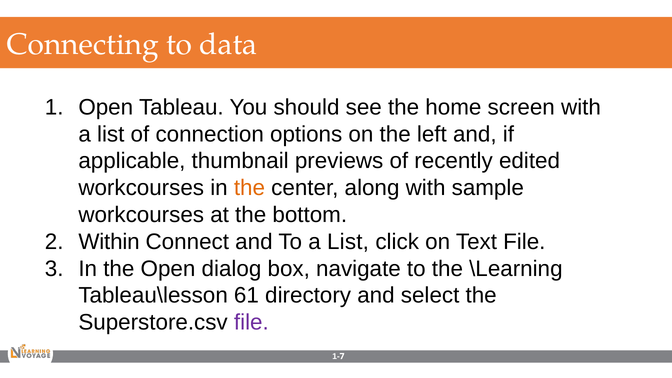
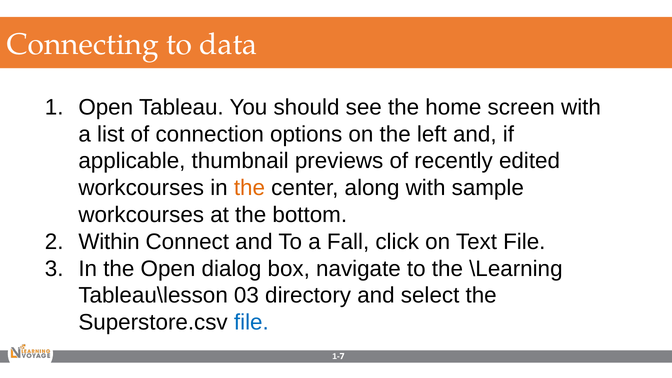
To a List: List -> Fall
61: 61 -> 03
file at (251, 322) colour: purple -> blue
